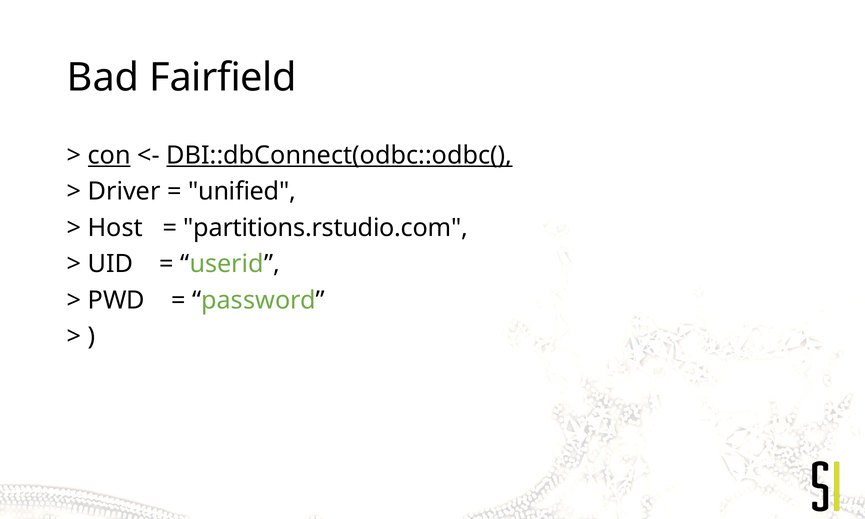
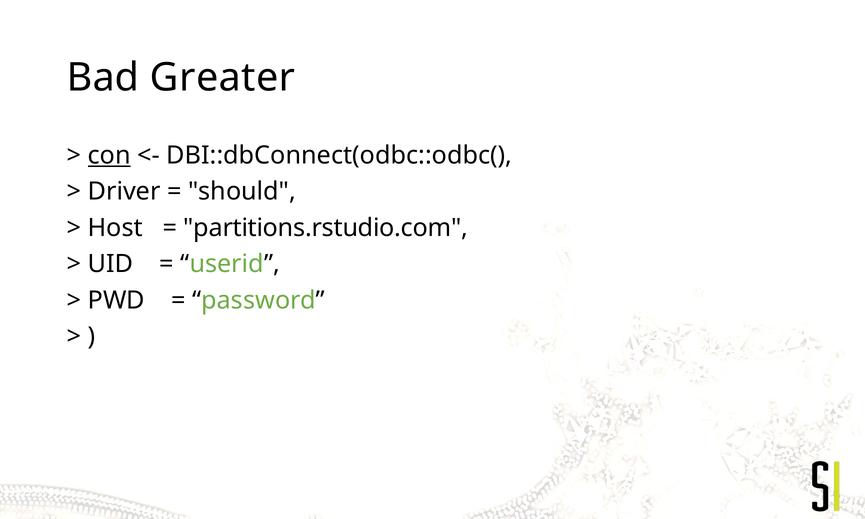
Fairfield: Fairfield -> Greater
DBI::dbConnect(odbc::odbc( underline: present -> none
unified: unified -> should
